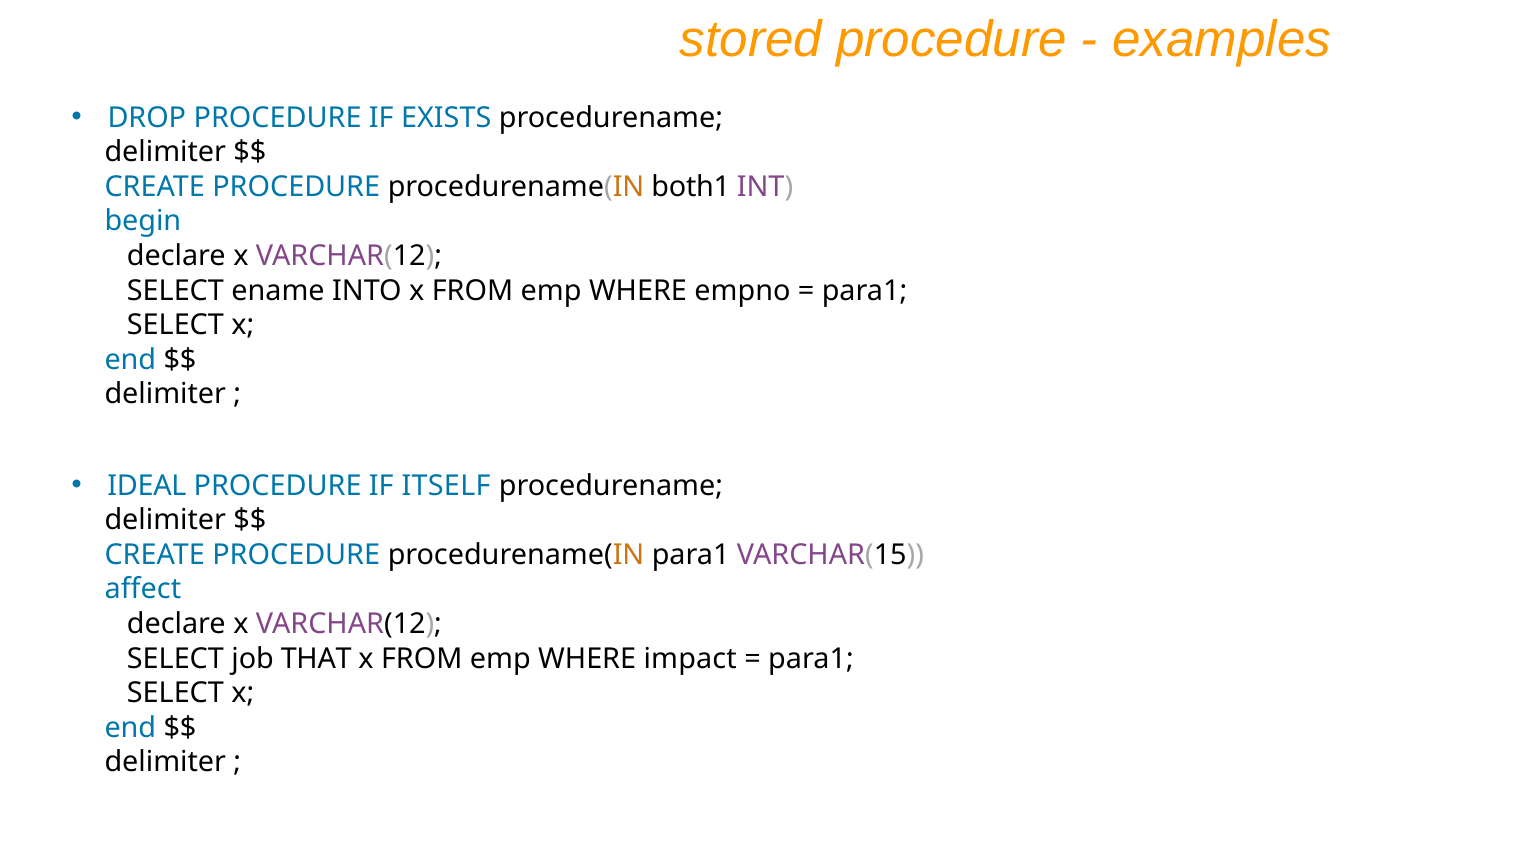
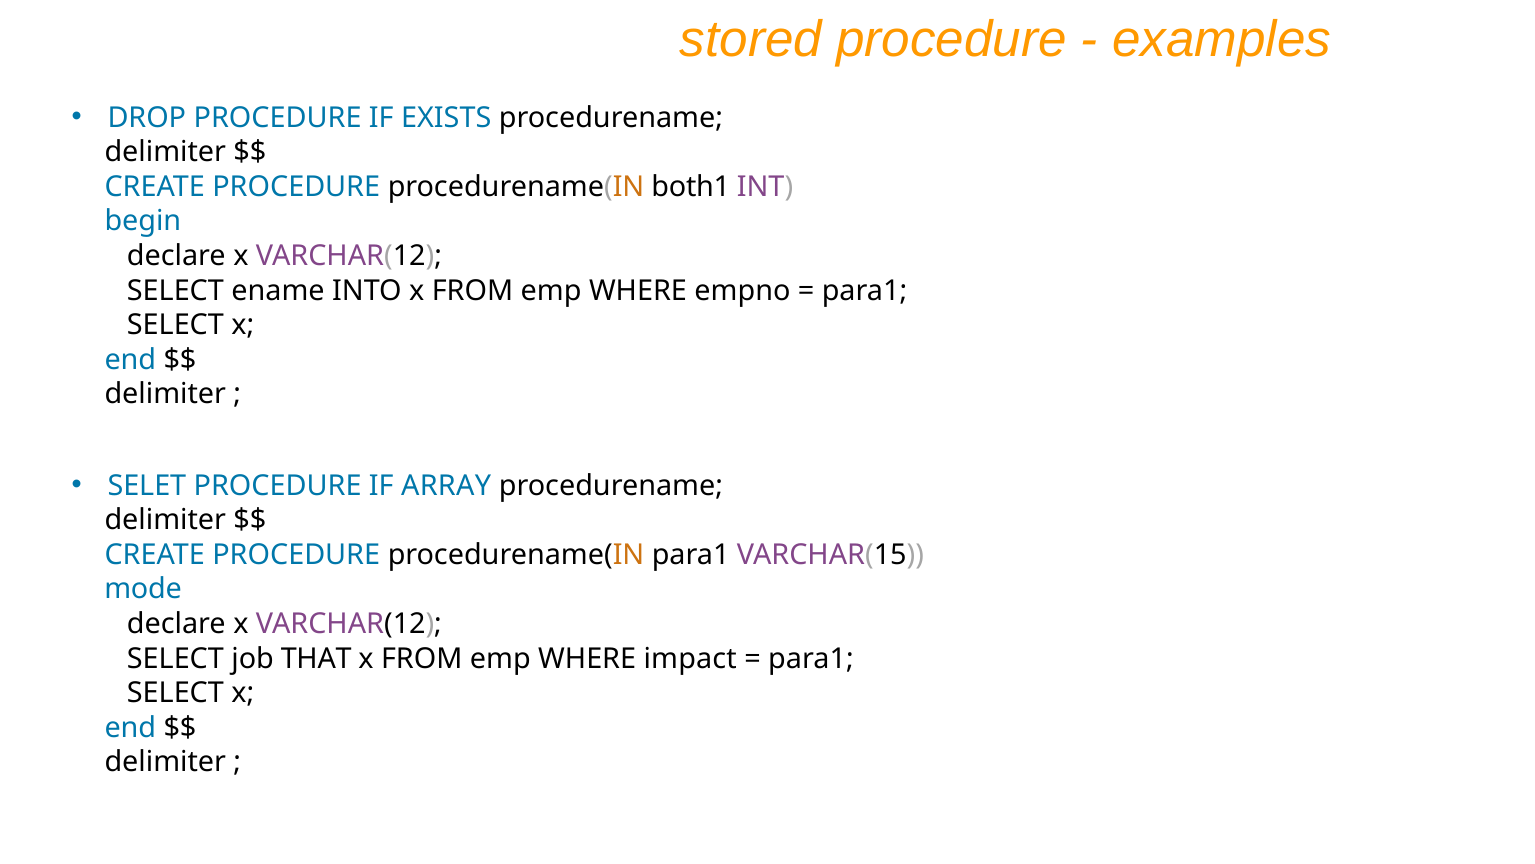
IDEAL: IDEAL -> SELET
ITSELF: ITSELF -> ARRAY
affect: affect -> mode
